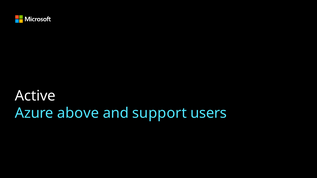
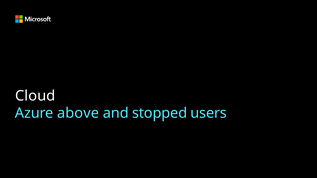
Active: Active -> Cloud
support: support -> stopped
